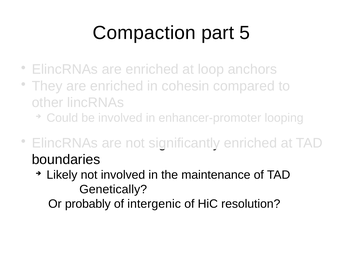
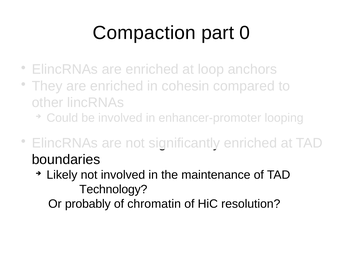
5: 5 -> 0
Genetically: Genetically -> Technology
intergenic: intergenic -> chromatin
